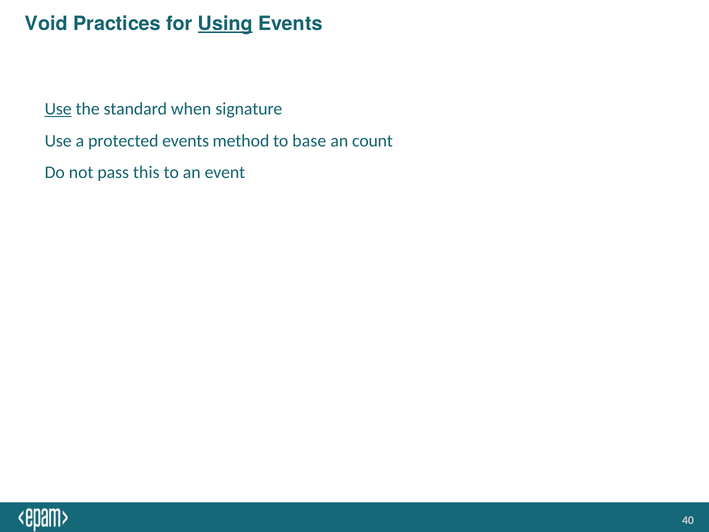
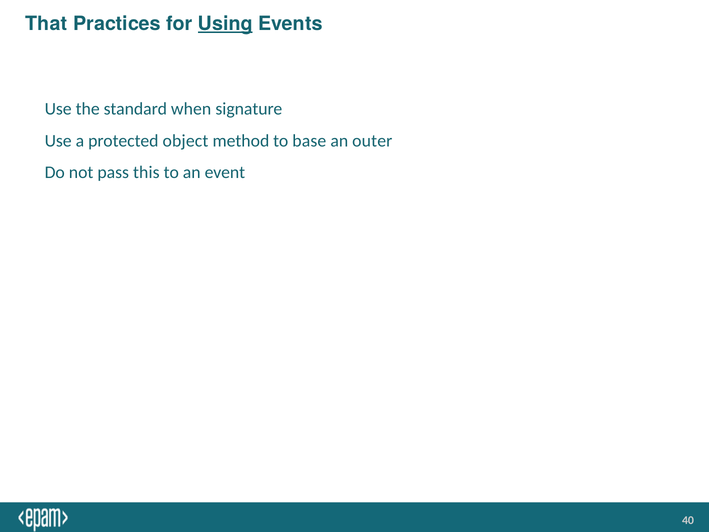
Void: Void -> That
Use at (58, 109) underline: present -> none
protected events: events -> object
count: count -> outer
